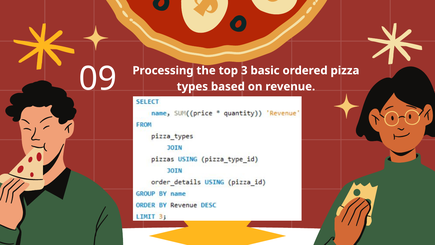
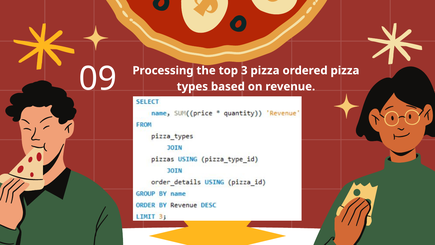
3 basic: basic -> pizza
